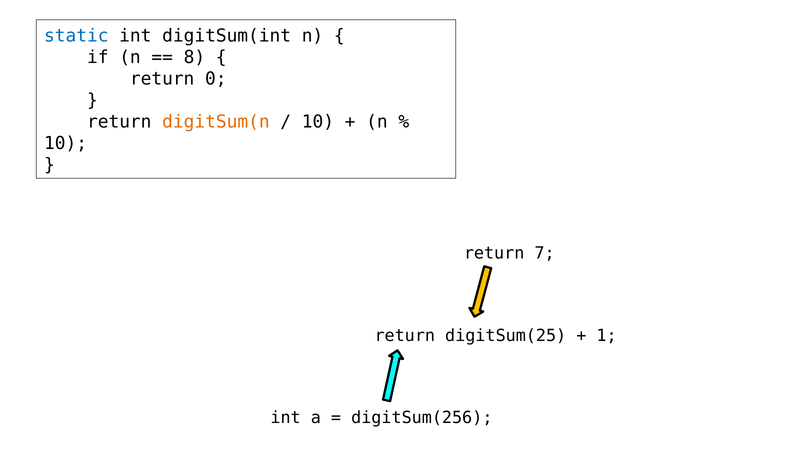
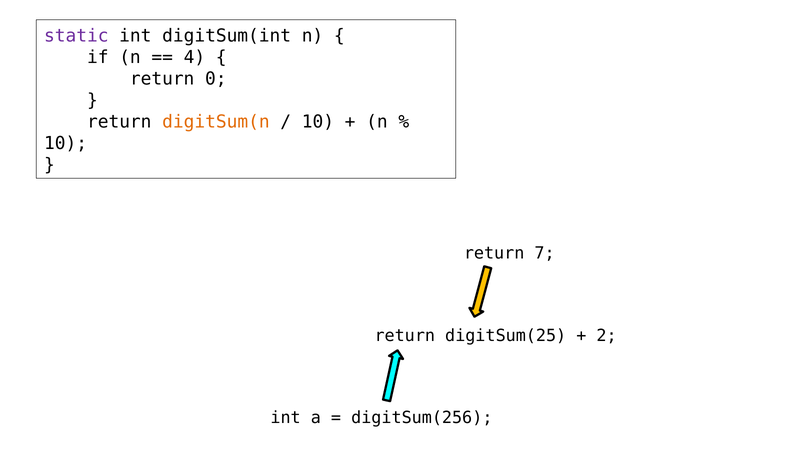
static colour: blue -> purple
8: 8 -> 4
1: 1 -> 2
